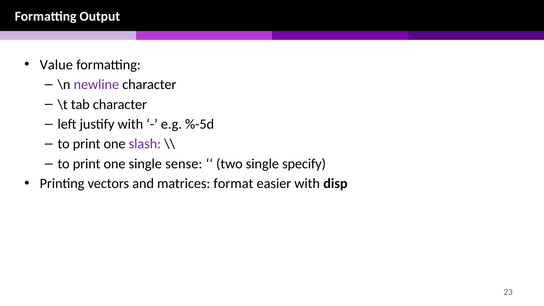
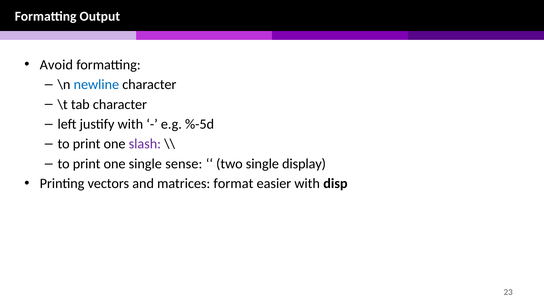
Value: Value -> Avoid
newline colour: purple -> blue
specify: specify -> display
